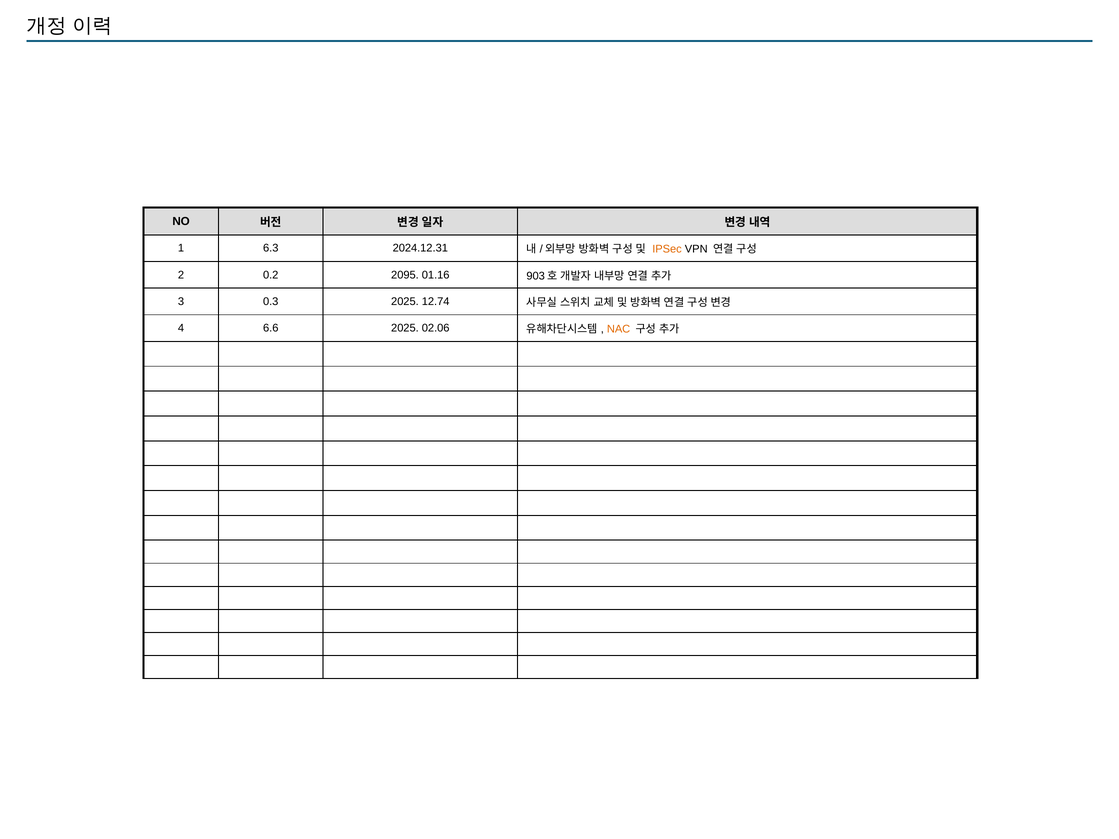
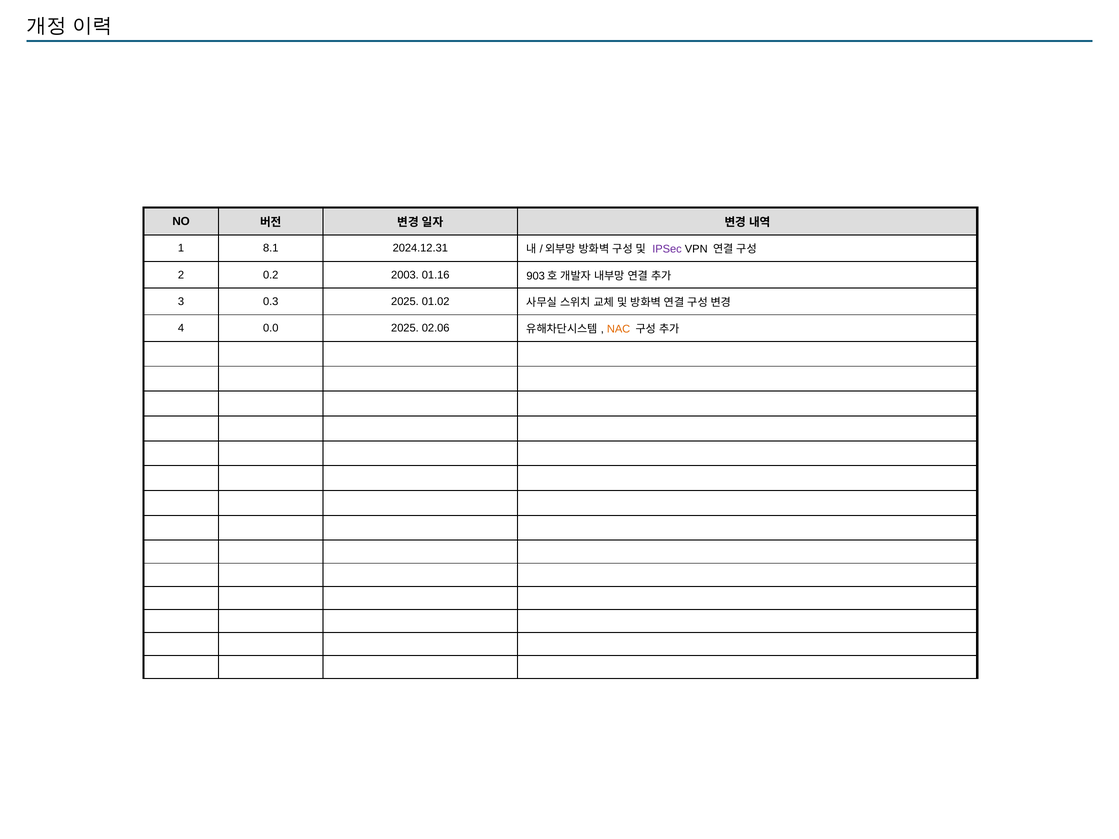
6.3: 6.3 -> 8.1
IPSec colour: orange -> purple
2095: 2095 -> 2003
12.74: 12.74 -> 01.02
6.6: 6.6 -> 0.0
